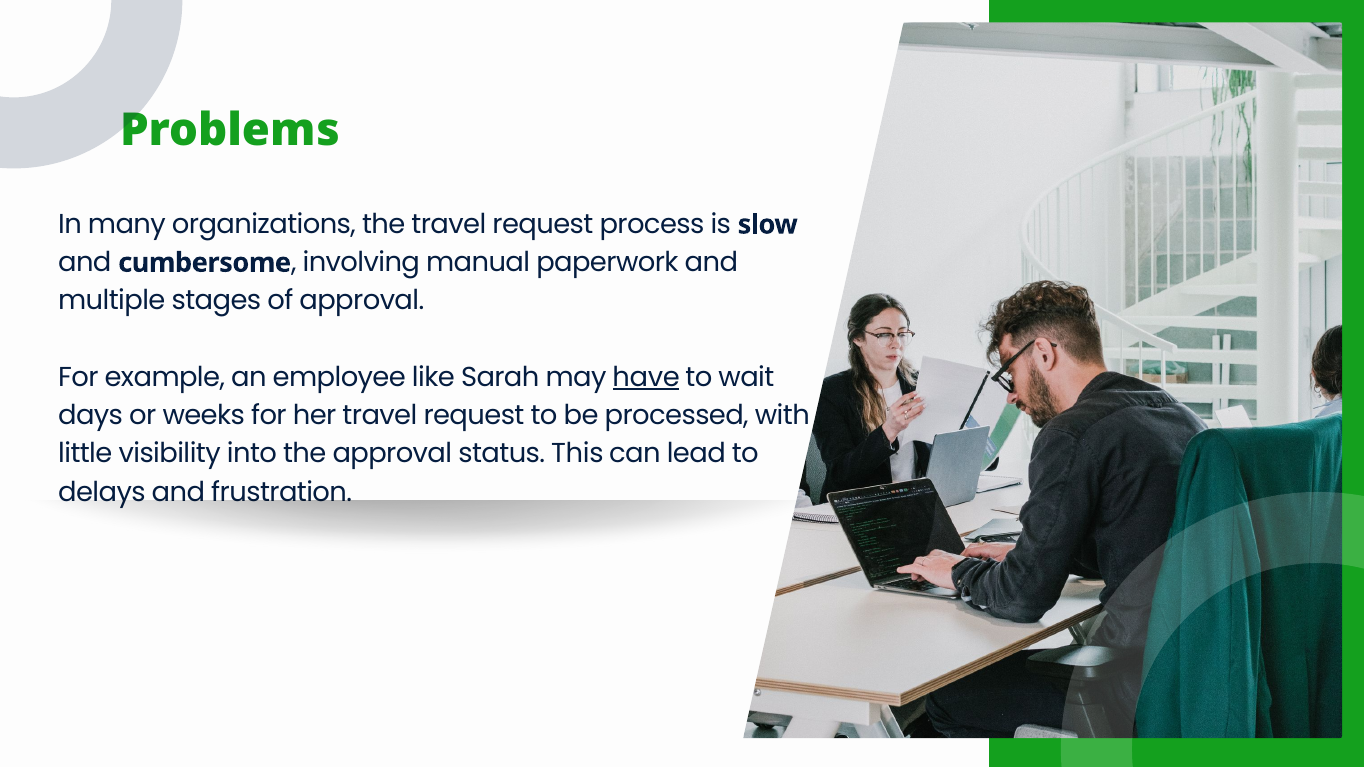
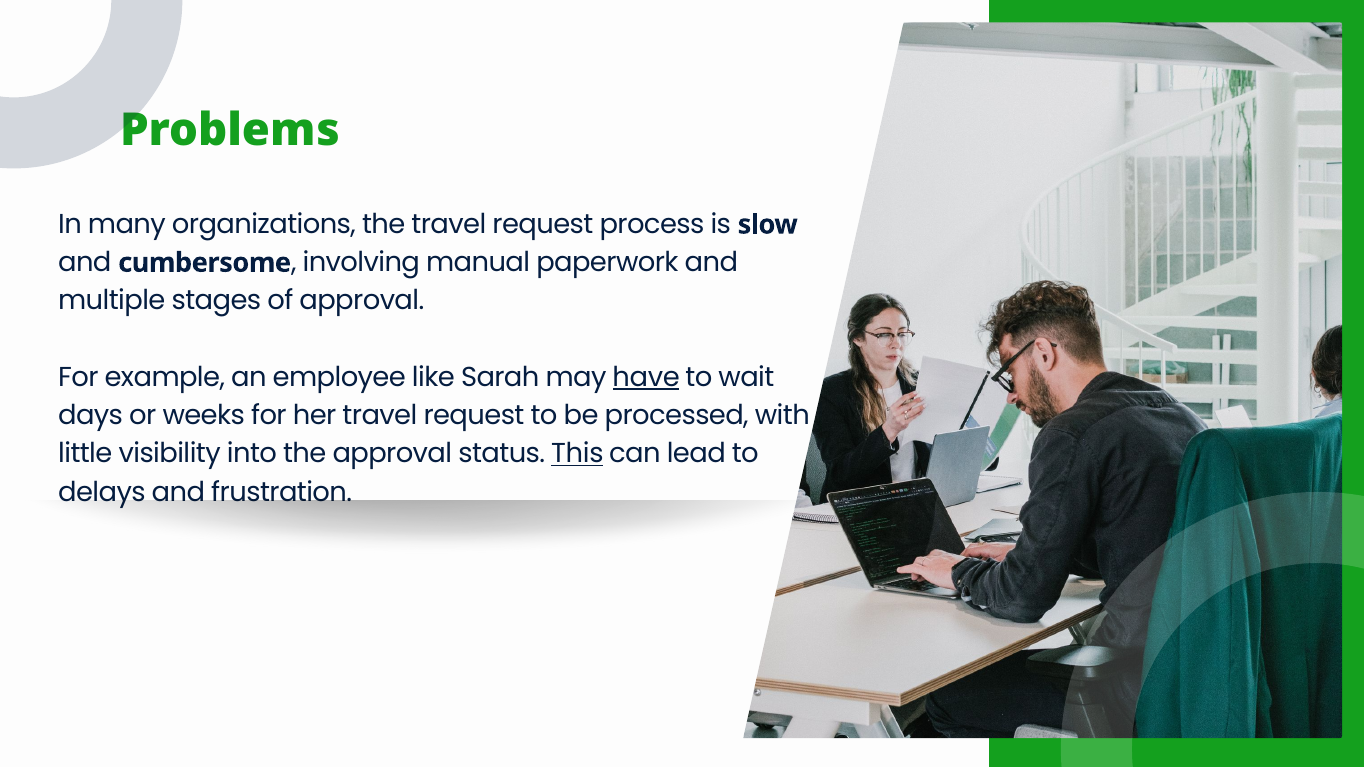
This underline: none -> present
